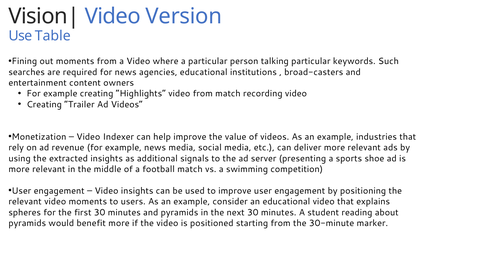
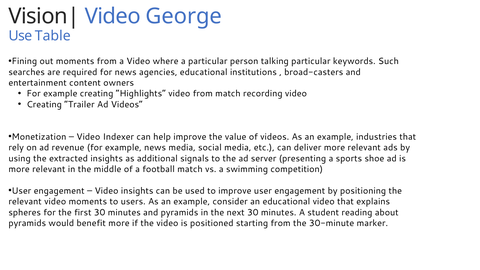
Version: Version -> George
